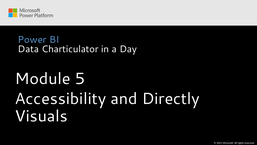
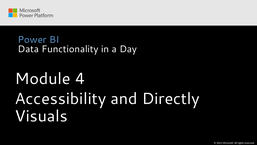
Charticulator: Charticulator -> Functionality
5: 5 -> 4
